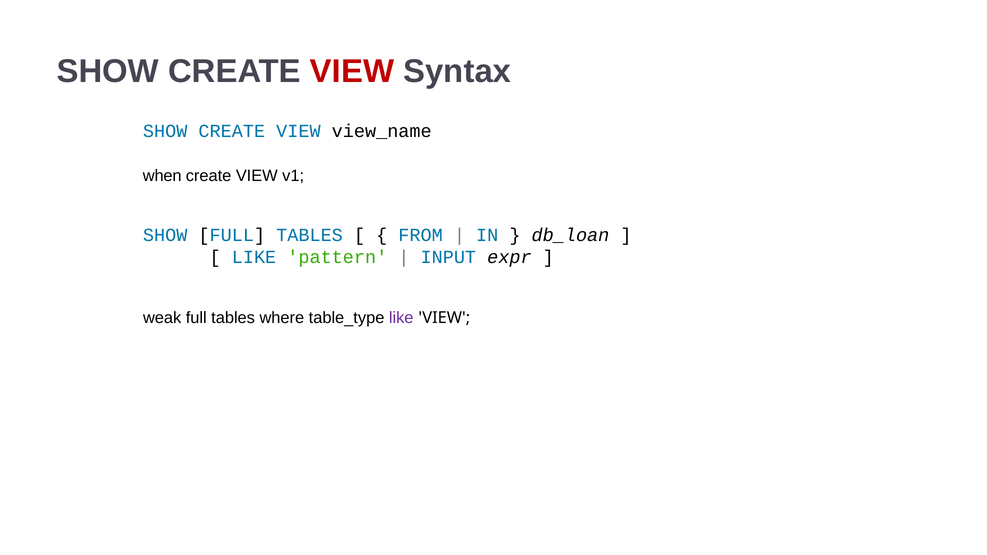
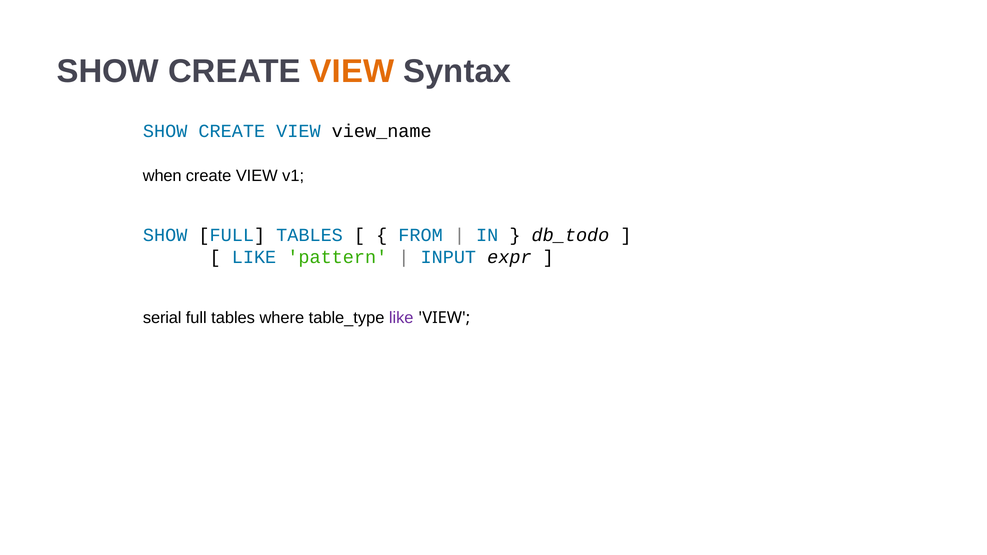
VIEW at (352, 71) colour: red -> orange
db_loan: db_loan -> db_todo
weak: weak -> serial
